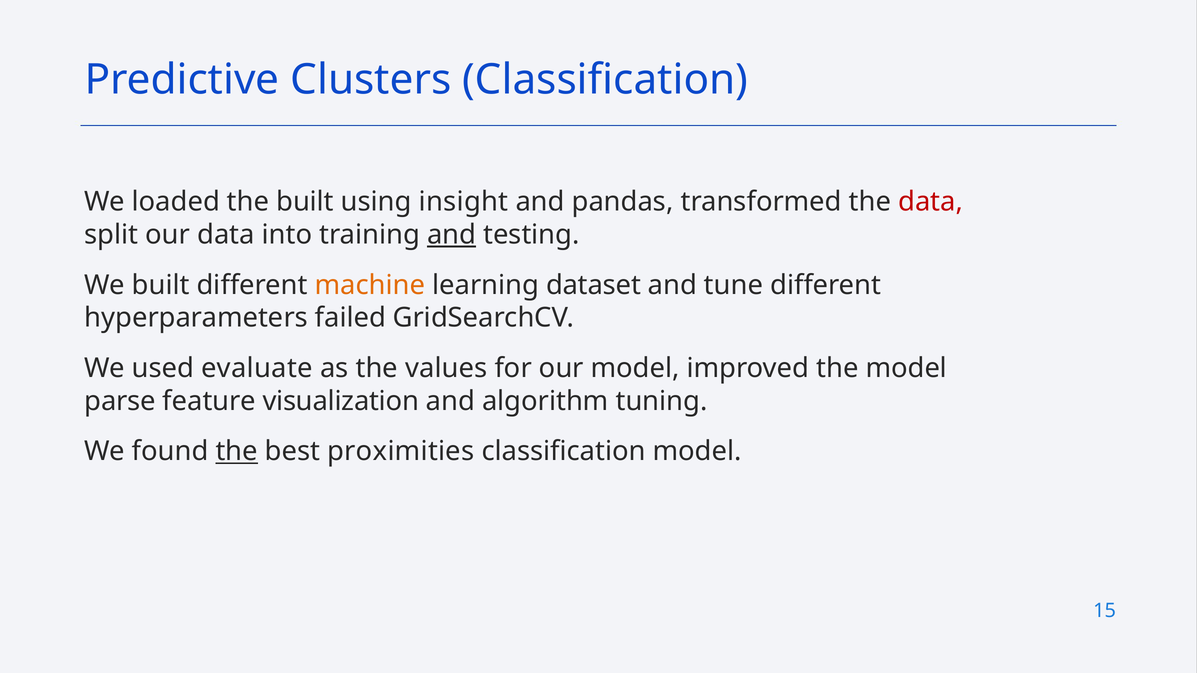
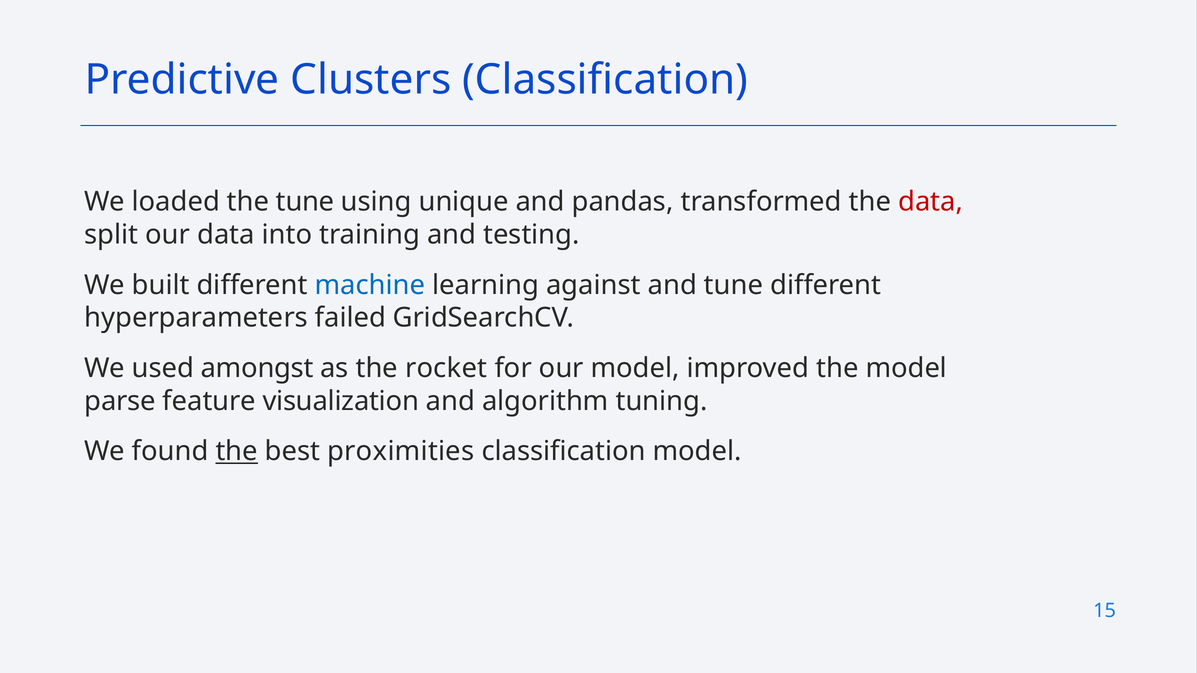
the built: built -> tune
insight: insight -> unique
and at (452, 235) underline: present -> none
machine colour: orange -> blue
dataset: dataset -> against
evaluate: evaluate -> amongst
values: values -> rocket
